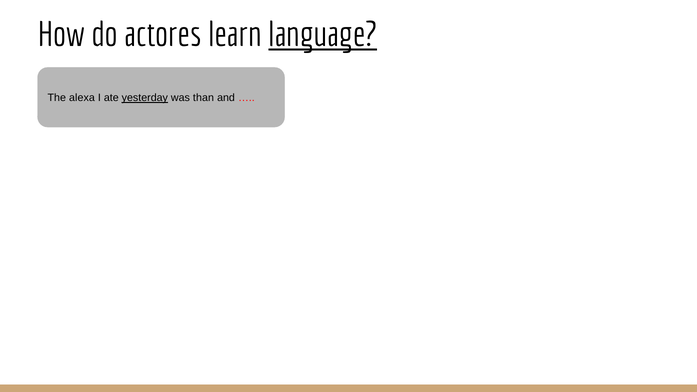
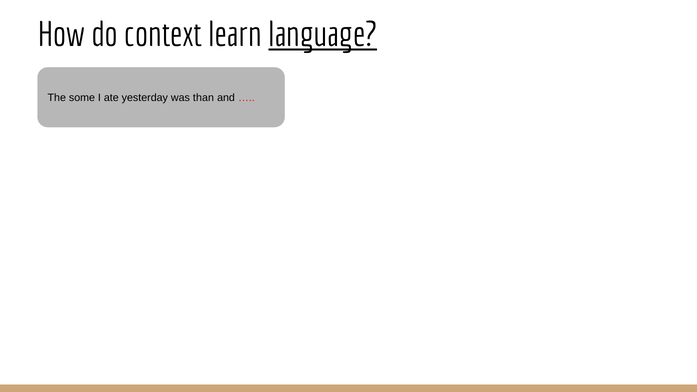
actores: actores -> context
alexa: alexa -> some
yesterday underline: present -> none
